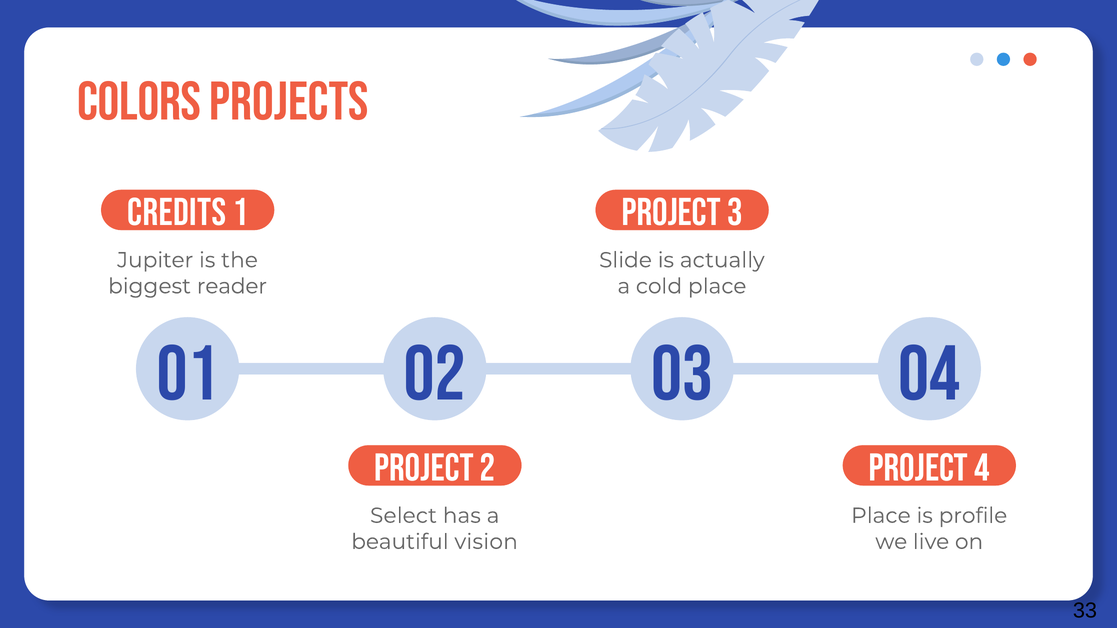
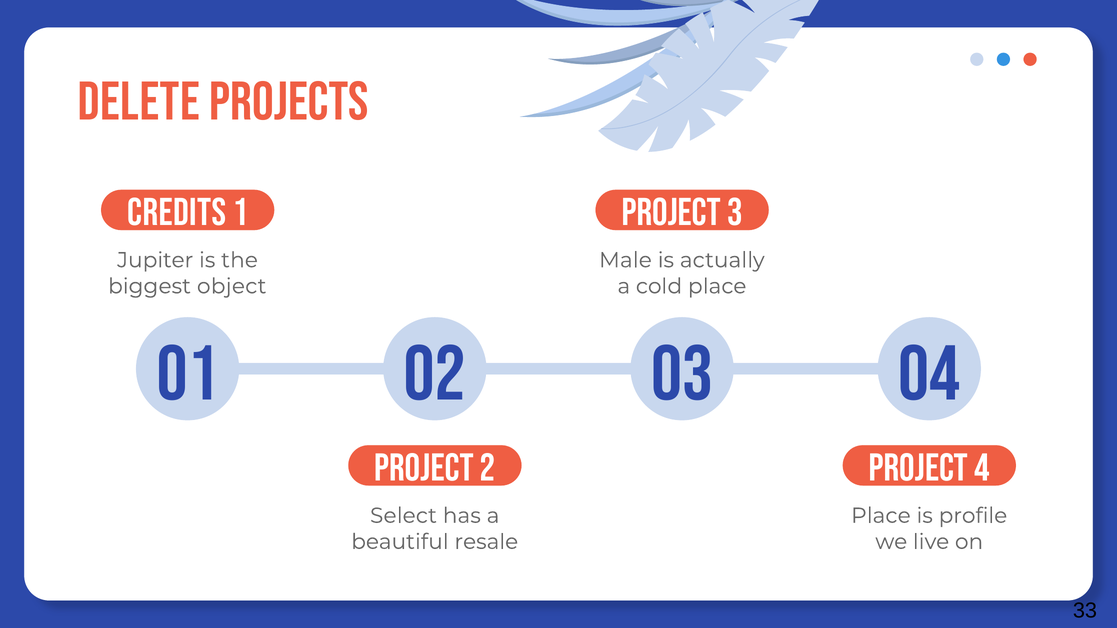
COLORS: COLORS -> DELETE
Slide: Slide -> Male
reader: reader -> object
vision: vision -> resale
